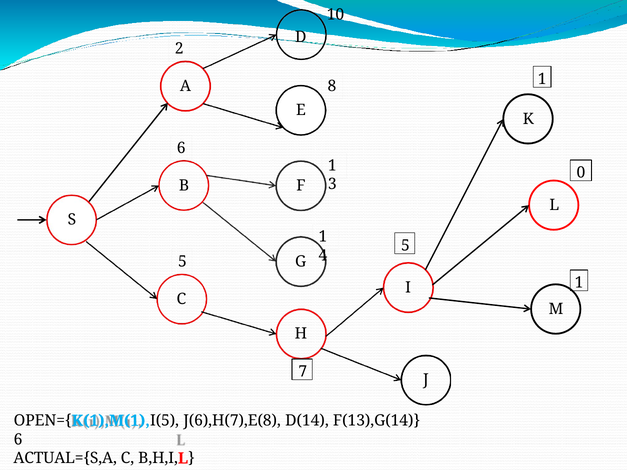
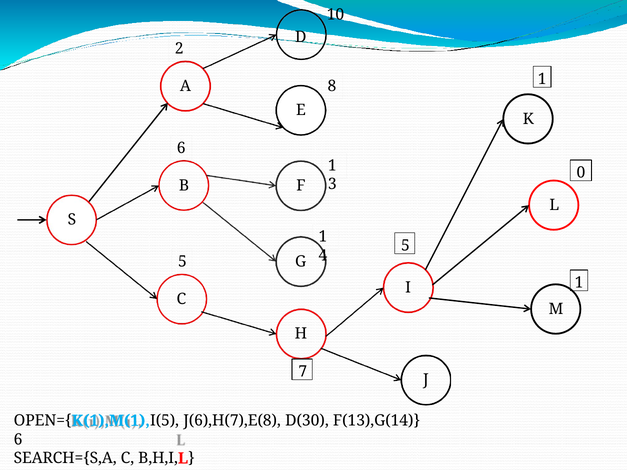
D(14: D(14 -> D(30
ACTUAL={S,A: ACTUAL={S,A -> SEARCH={S,A
